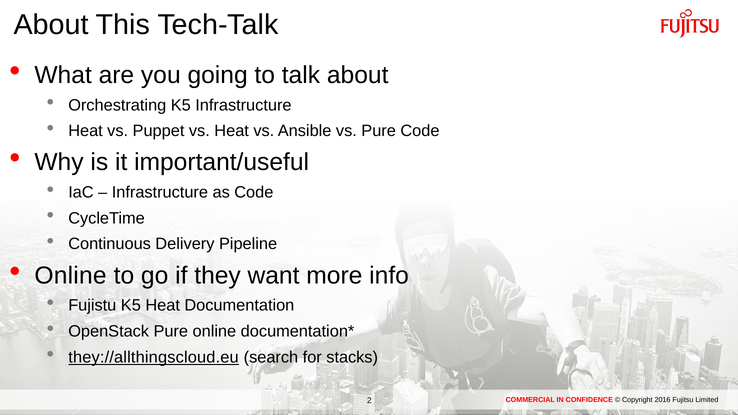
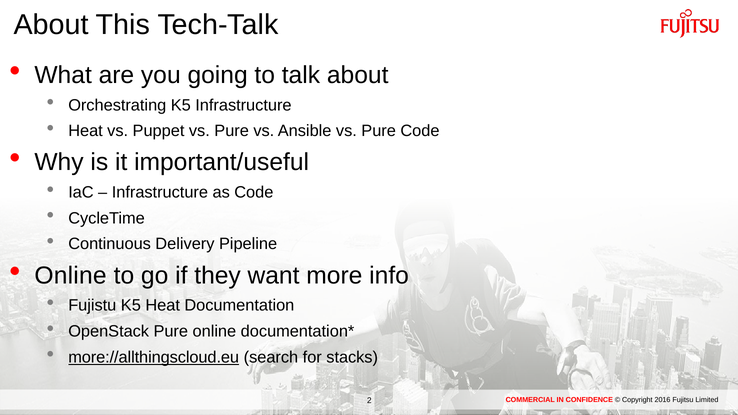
Puppet vs Heat: Heat -> Pure
they://allthingscloud.eu: they://allthingscloud.eu -> more://allthingscloud.eu
